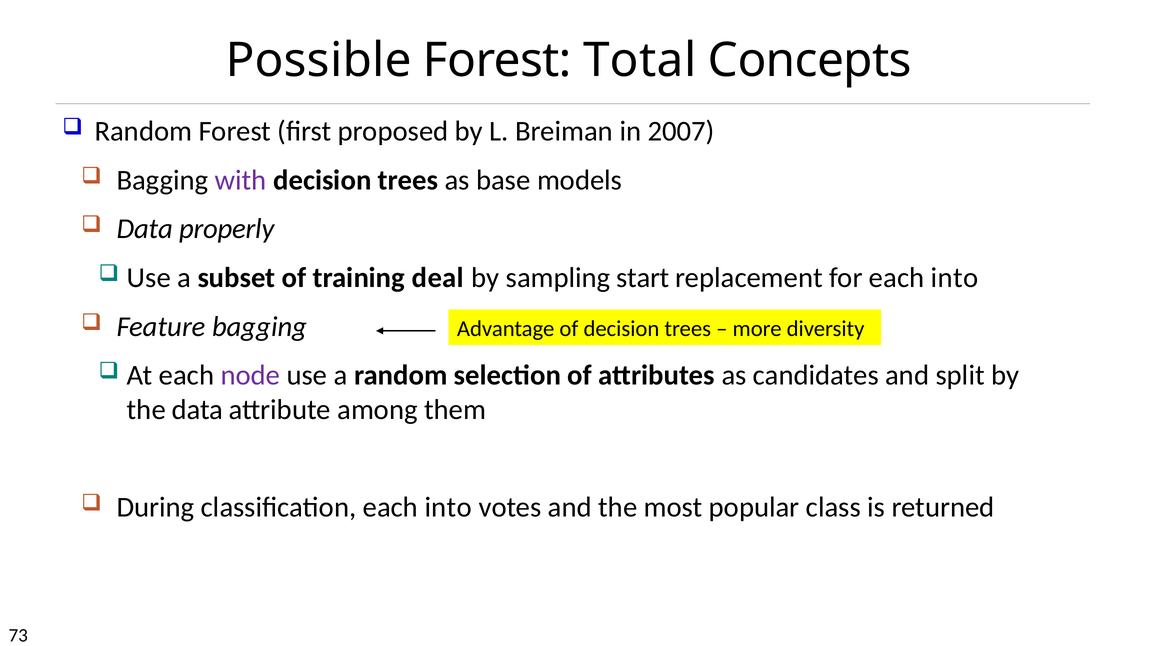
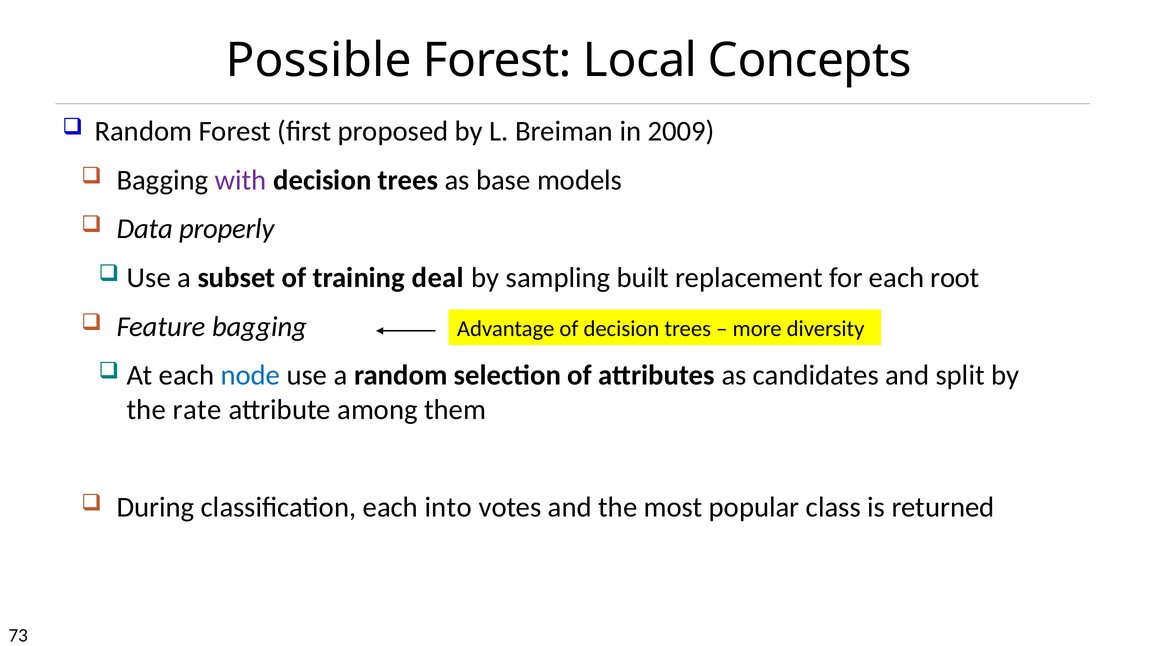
Total: Total -> Local
2007: 2007 -> 2009
start: start -> built
for each into: into -> root
node colour: purple -> blue
the data: data -> rate
